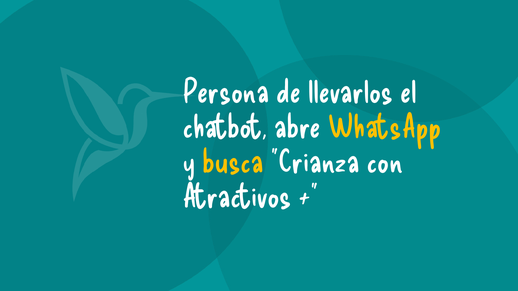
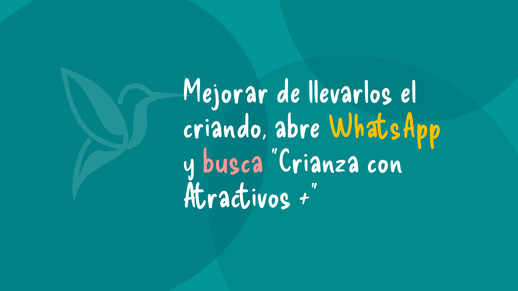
Persona: Persona -> Mejorar
chatbot: chatbot -> criando
busca colour: yellow -> pink
